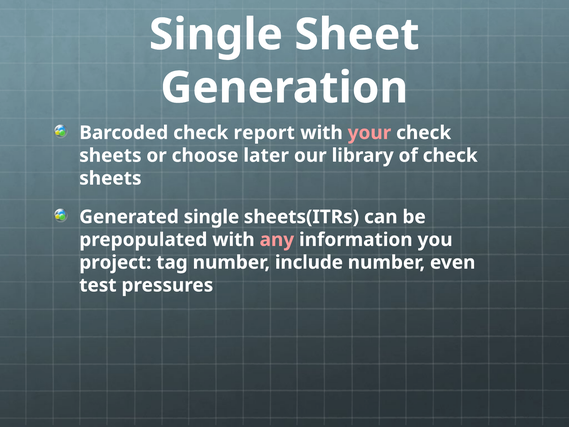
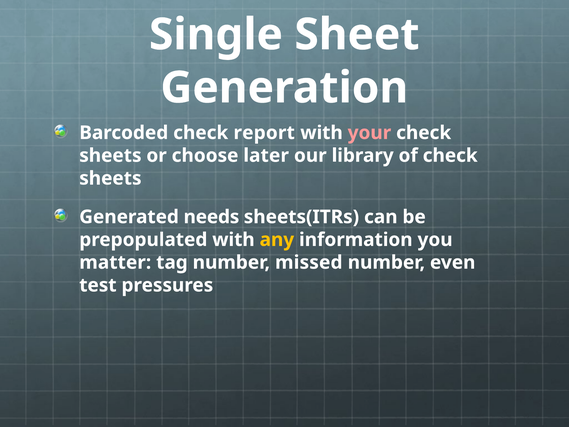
Generated single: single -> needs
any colour: pink -> yellow
project: project -> matter
include: include -> missed
